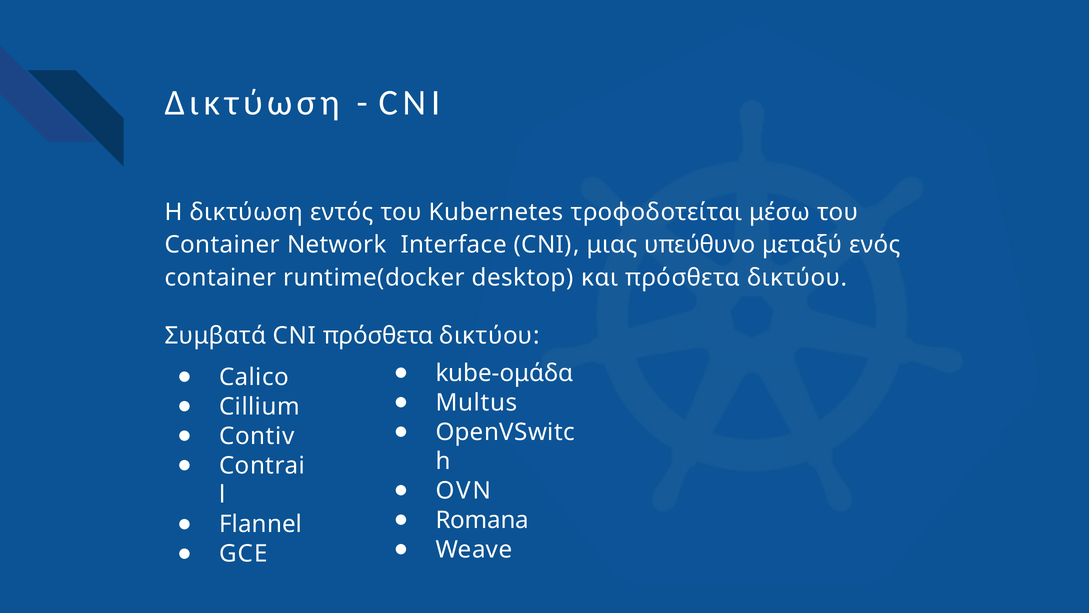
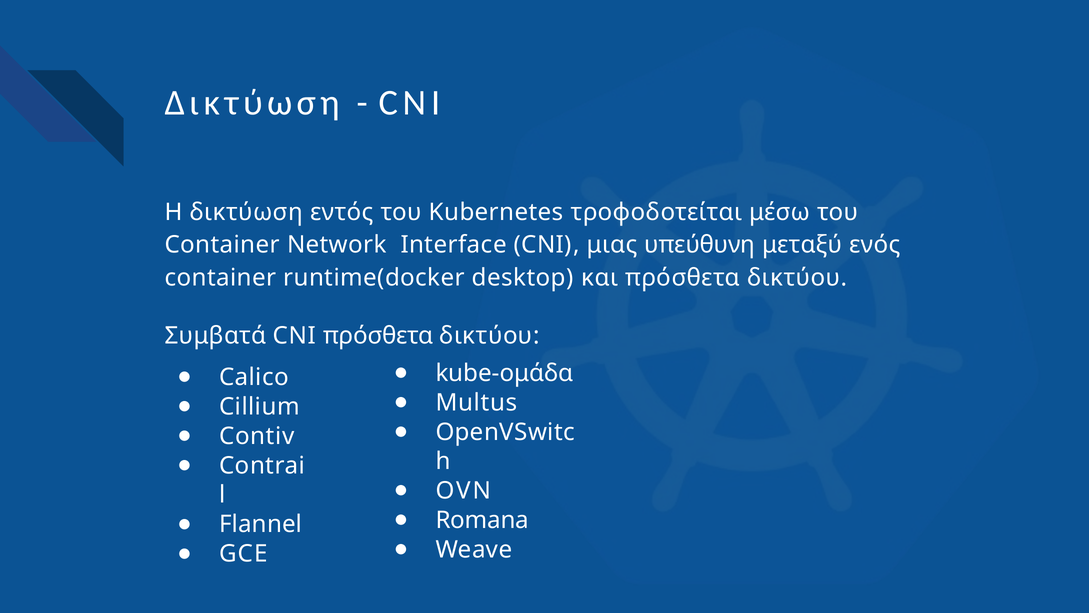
υπεύθυνο: υπεύθυνο -> υπεύθυνη
